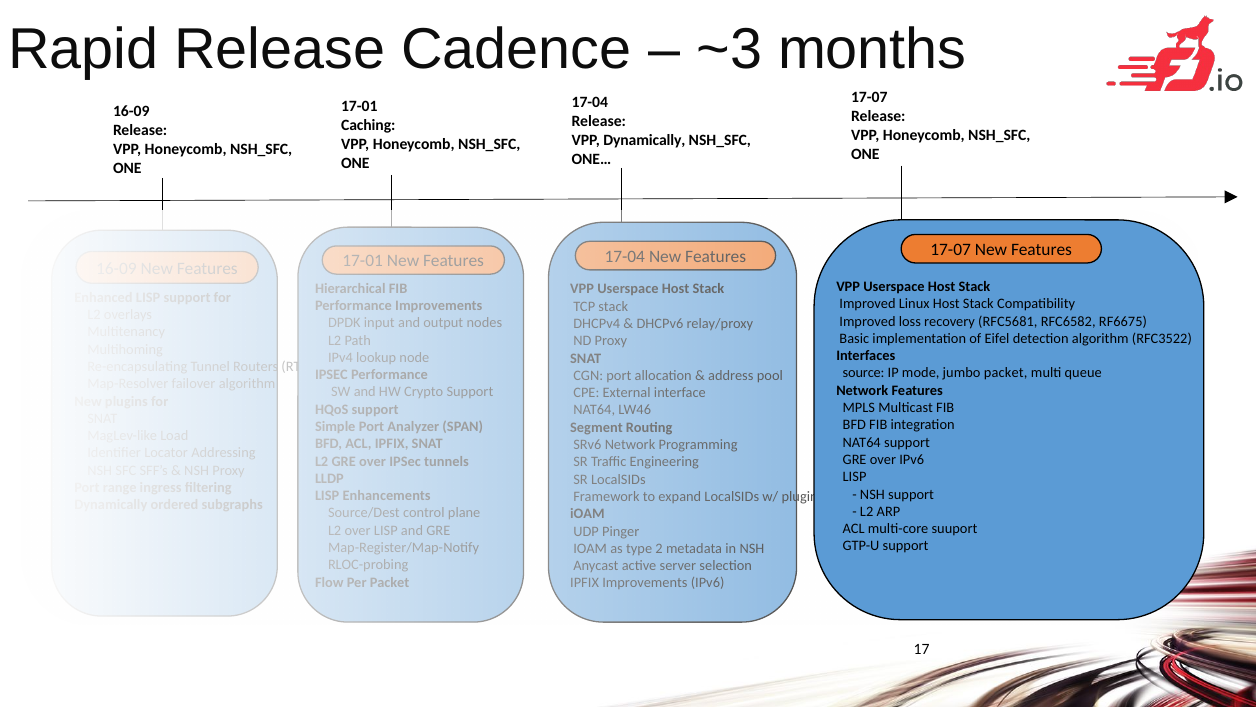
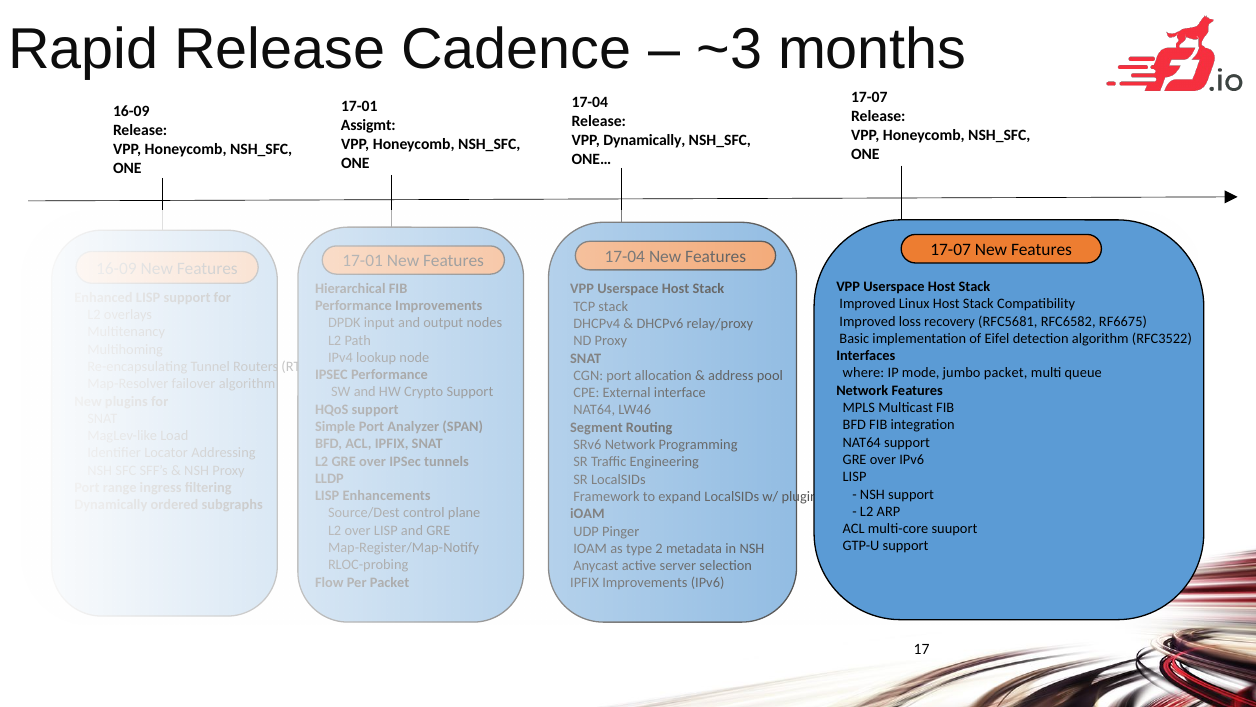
Caching: Caching -> Assigmt
source: source -> where
